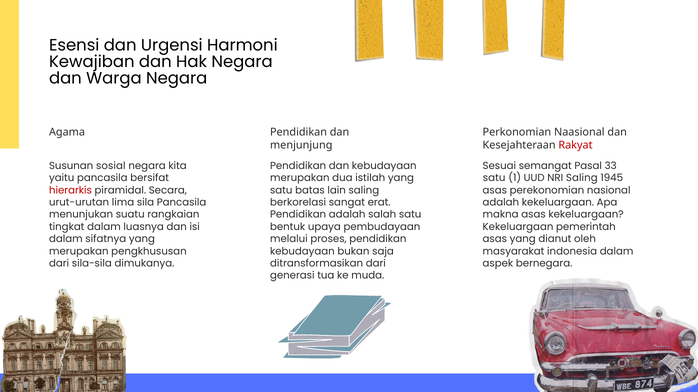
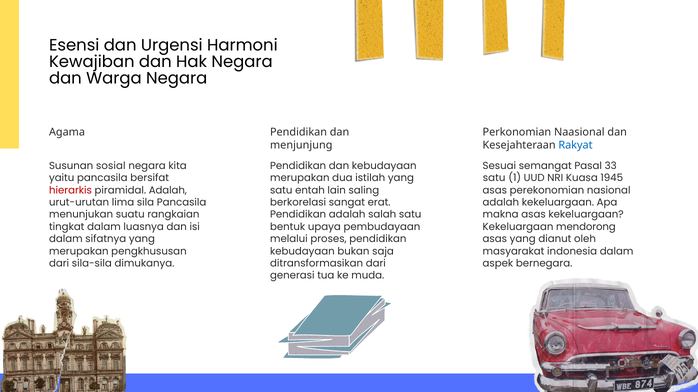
Rakyat colour: red -> blue
NRI Saling: Saling -> Kuasa
batas: batas -> entah
piramidal Secara: Secara -> Adalah
pemerintah: pemerintah -> mendorong
